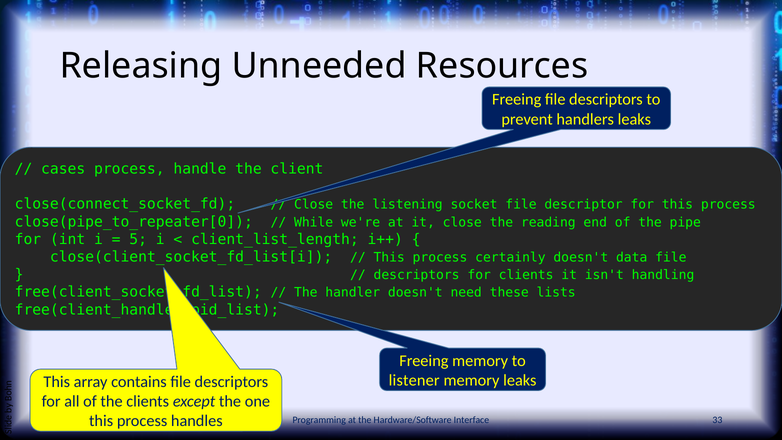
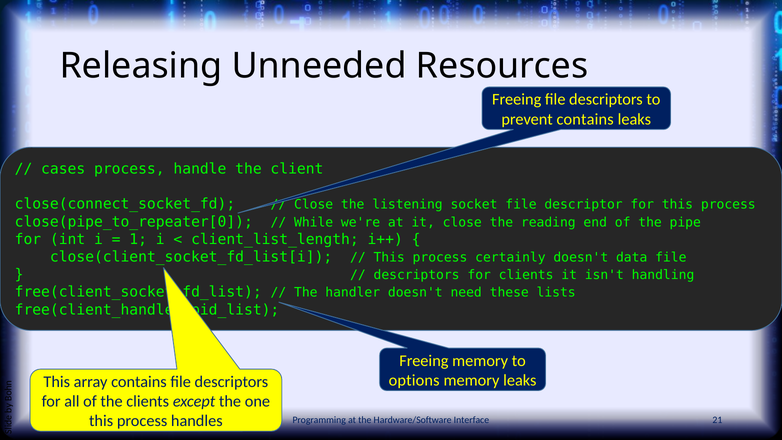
prevent handlers: handlers -> contains
5: 5 -> 1
listener: listener -> options
33: 33 -> 21
